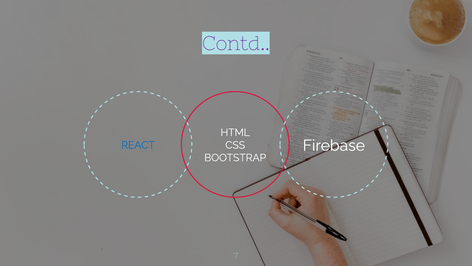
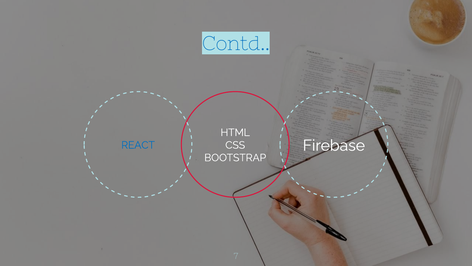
Contd colour: purple -> blue
